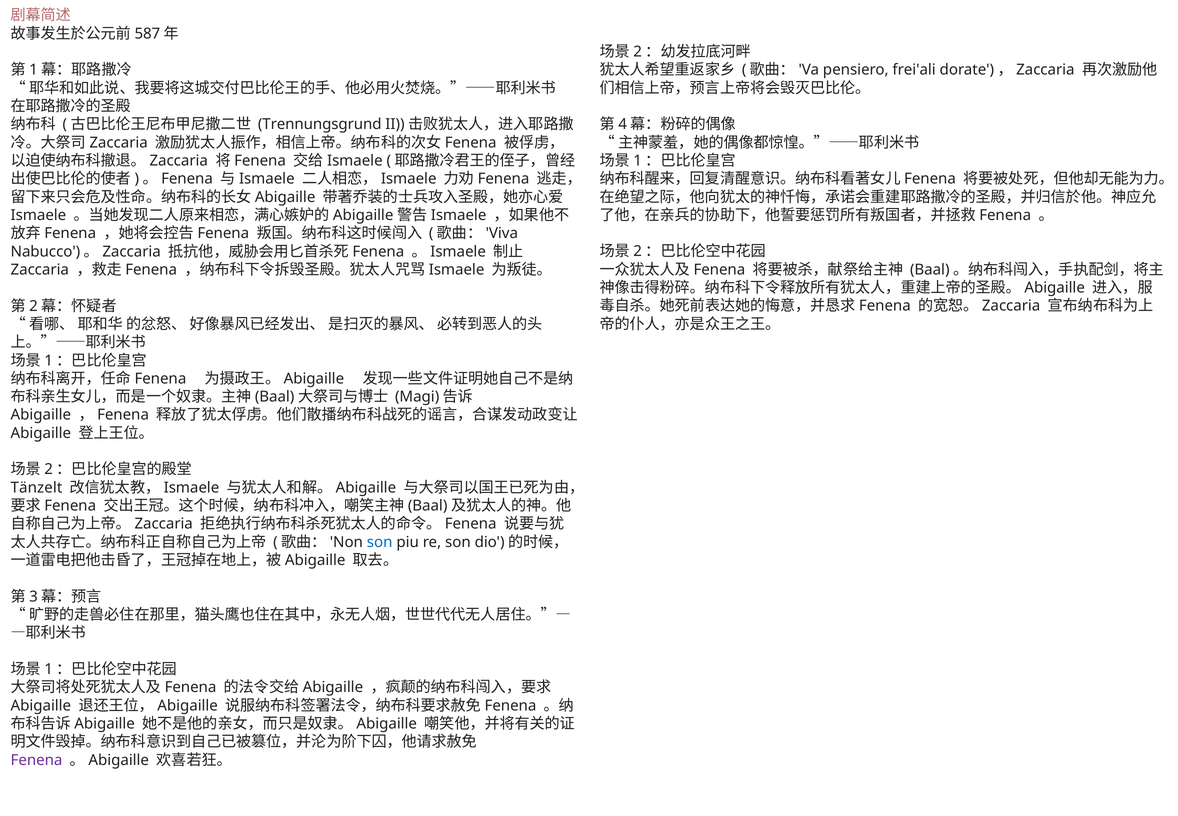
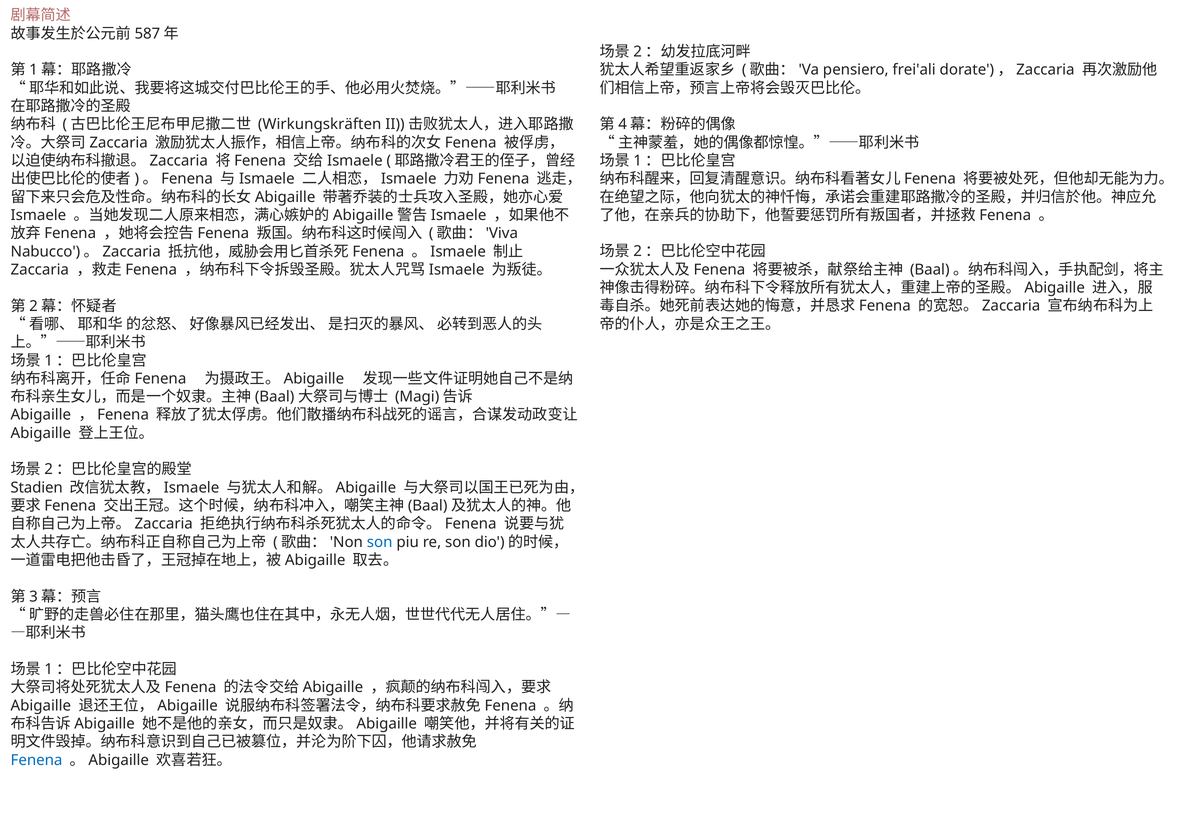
Trennungsgrund: Trennungsgrund -> Wirkungskräften
Tänzelt: Tänzelt -> Stadien
Fenena colour: purple -> blue
